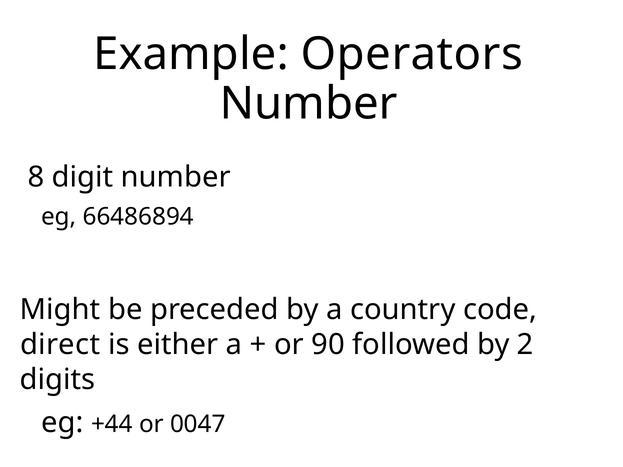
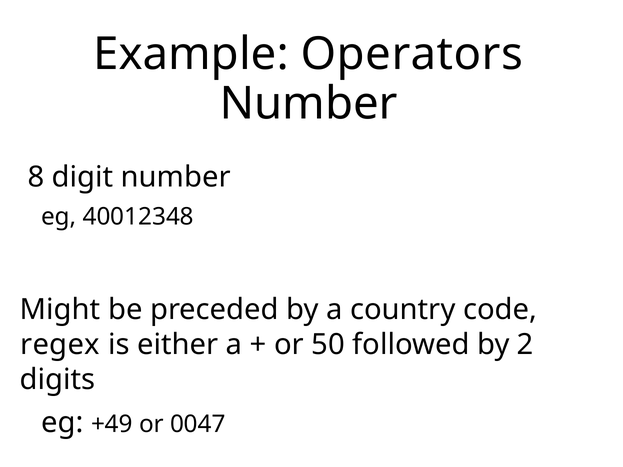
66486894: 66486894 -> 40012348
direct: direct -> regex
90: 90 -> 50
+44: +44 -> +49
